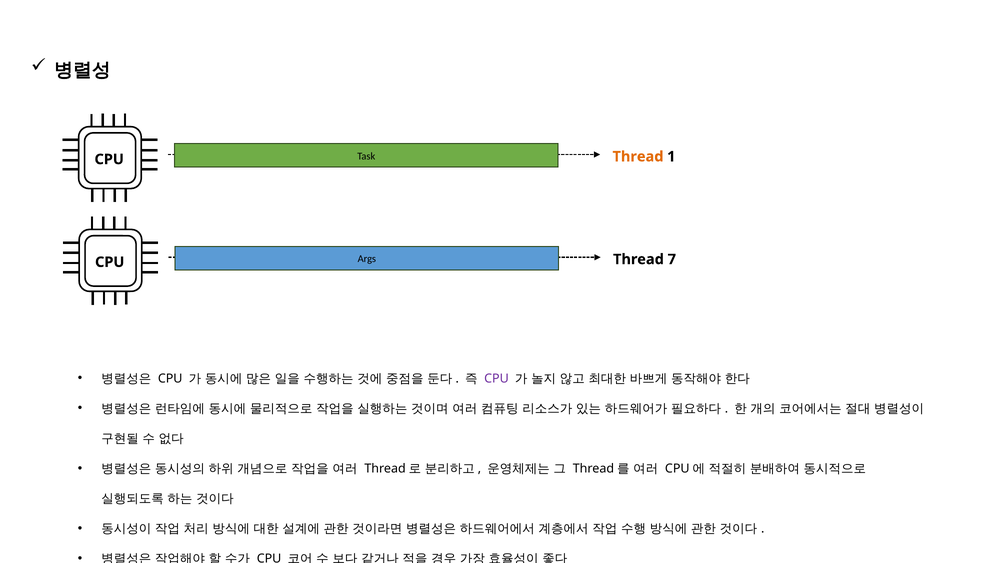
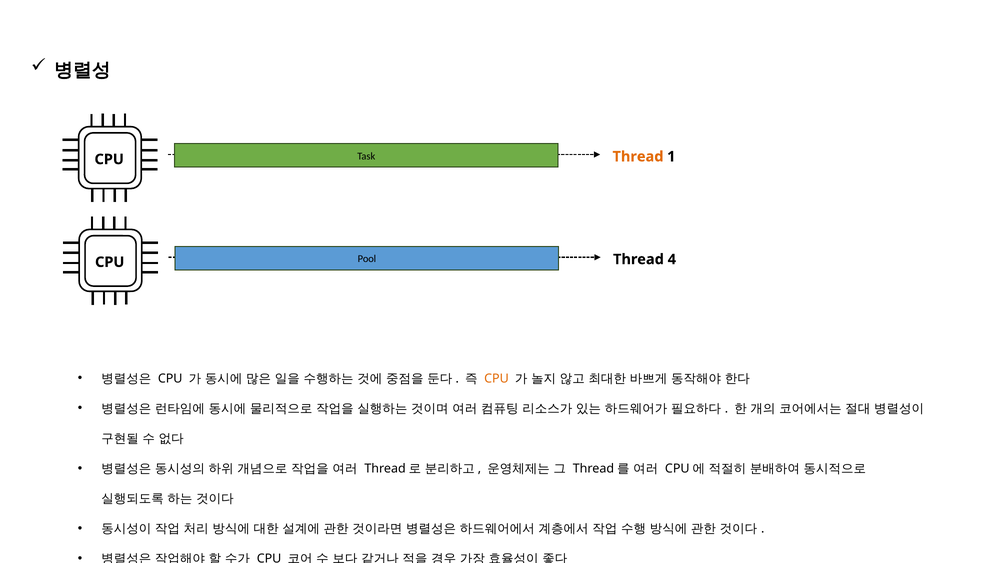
Args: Args -> Pool
7: 7 -> 4
CPU at (497, 379) colour: purple -> orange
